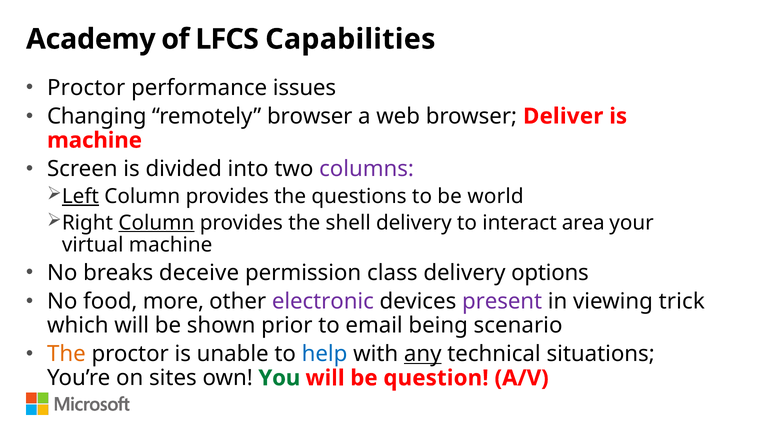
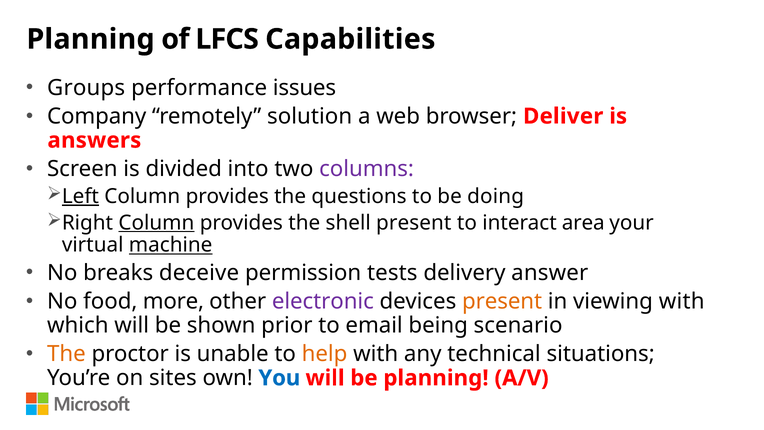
Academy at (91, 39): Academy -> Planning
Proctor at (86, 88): Proctor -> Groups
Changing: Changing -> Company
remotely browser: browser -> solution
machine at (95, 140): machine -> answers
world: world -> doing
shell delivery: delivery -> present
machine at (171, 245) underline: none -> present
class: class -> tests
options: options -> answer
present at (502, 301) colour: purple -> orange
viewing trick: trick -> with
help colour: blue -> orange
any underline: present -> none
You colour: green -> blue
be question: question -> planning
